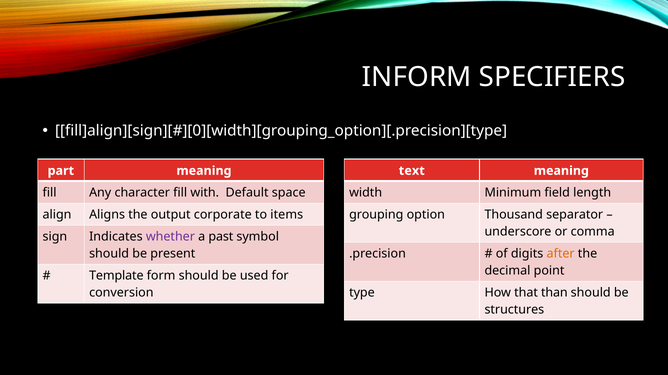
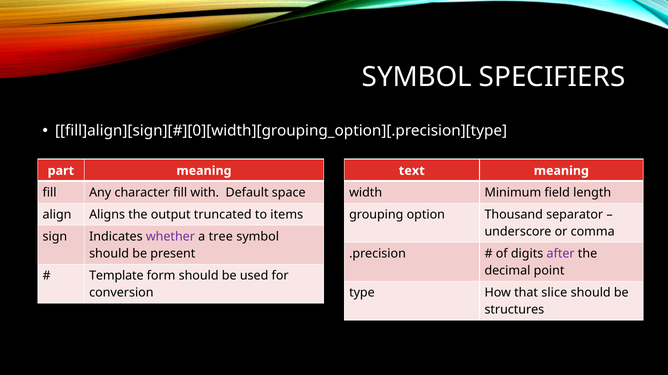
INFORM at (417, 77): INFORM -> SYMBOL
corporate: corporate -> truncated
past: past -> tree
after colour: orange -> purple
than: than -> slice
